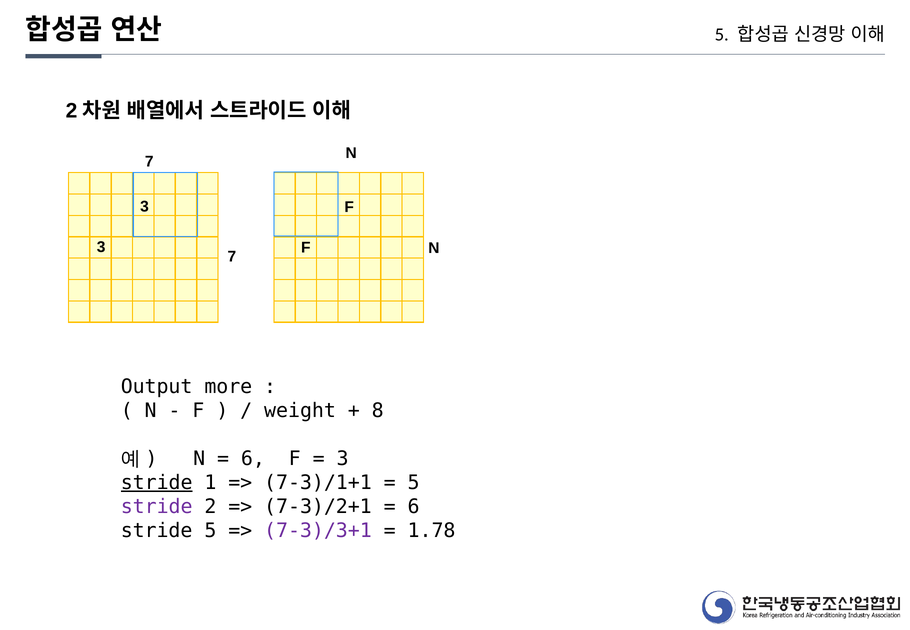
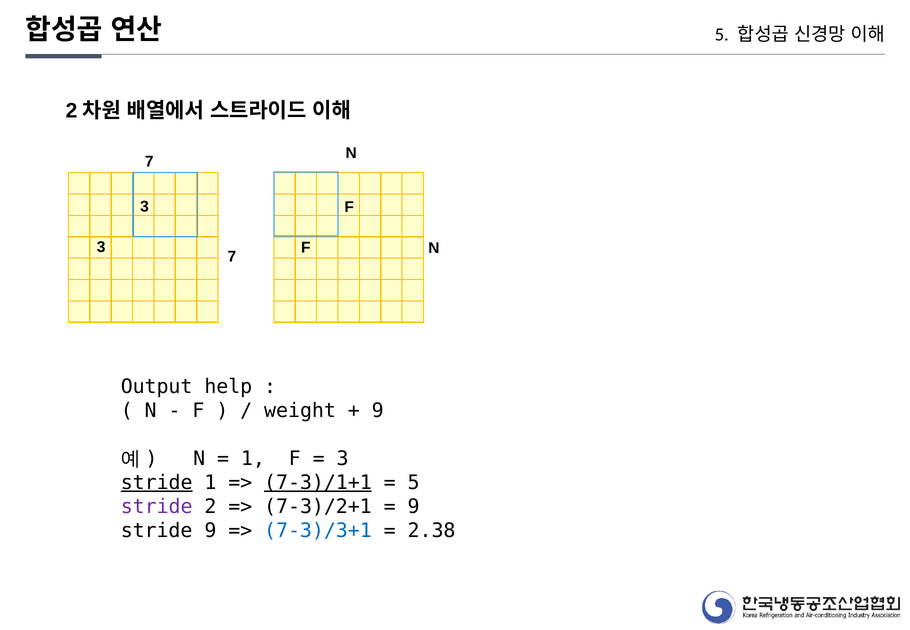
more: more -> help
8 at (378, 411): 8 -> 9
6 at (253, 459): 6 -> 1
7-3)/1+1 underline: none -> present
6 at (414, 507): 6 -> 9
stride 5: 5 -> 9
7-3)/3+1 colour: purple -> blue
1.78: 1.78 -> 2.38
